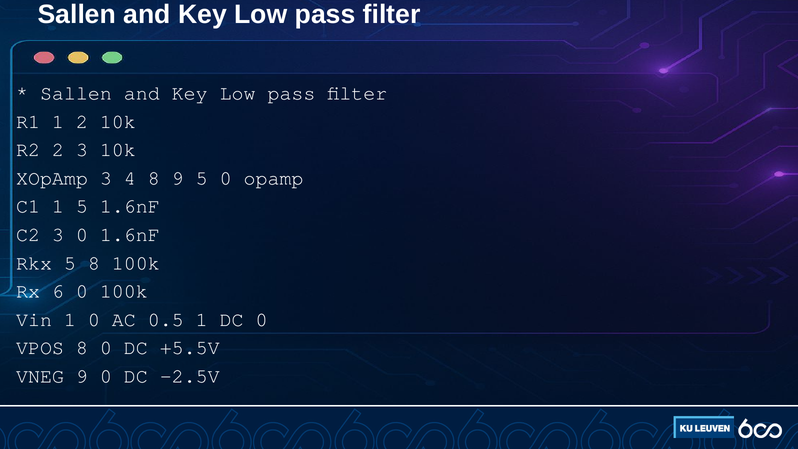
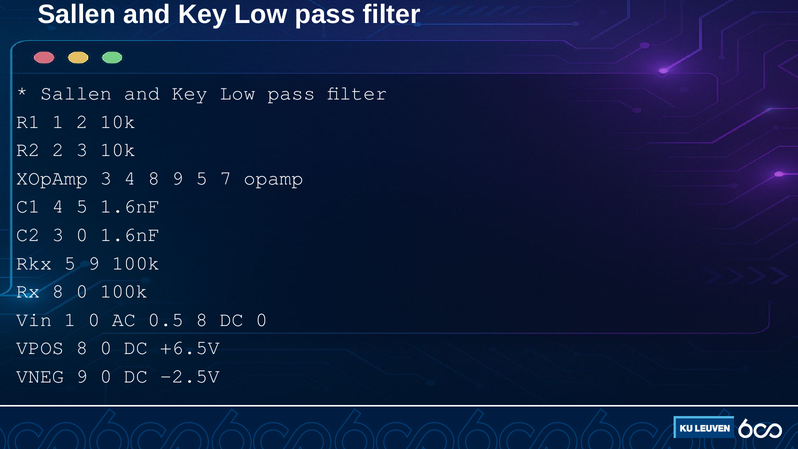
5 0: 0 -> 7
C1 1: 1 -> 4
5 8: 8 -> 9
Rx 6: 6 -> 8
0.5 1: 1 -> 8
+5.5V: +5.5V -> +6.5V
